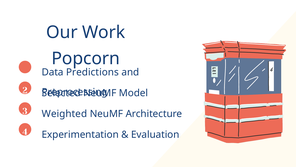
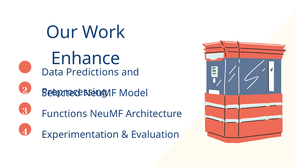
Popcorn: Popcorn -> Enhance
Weighted: Weighted -> Functions
